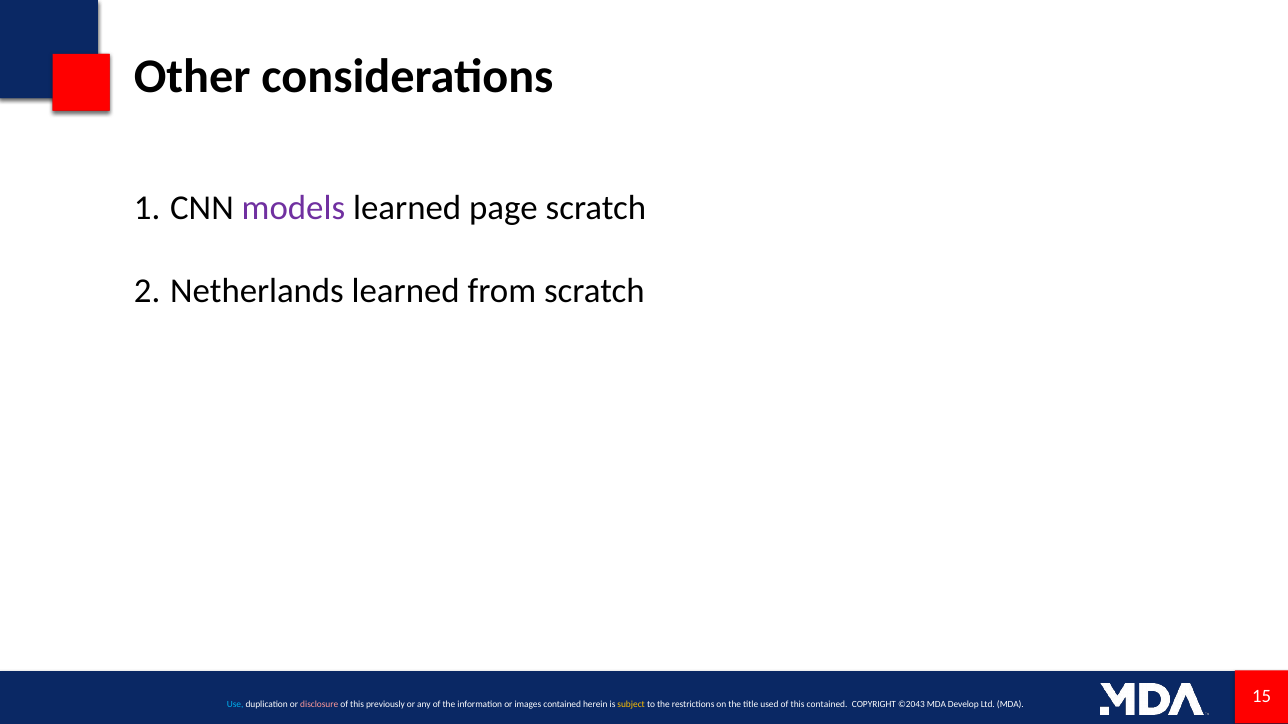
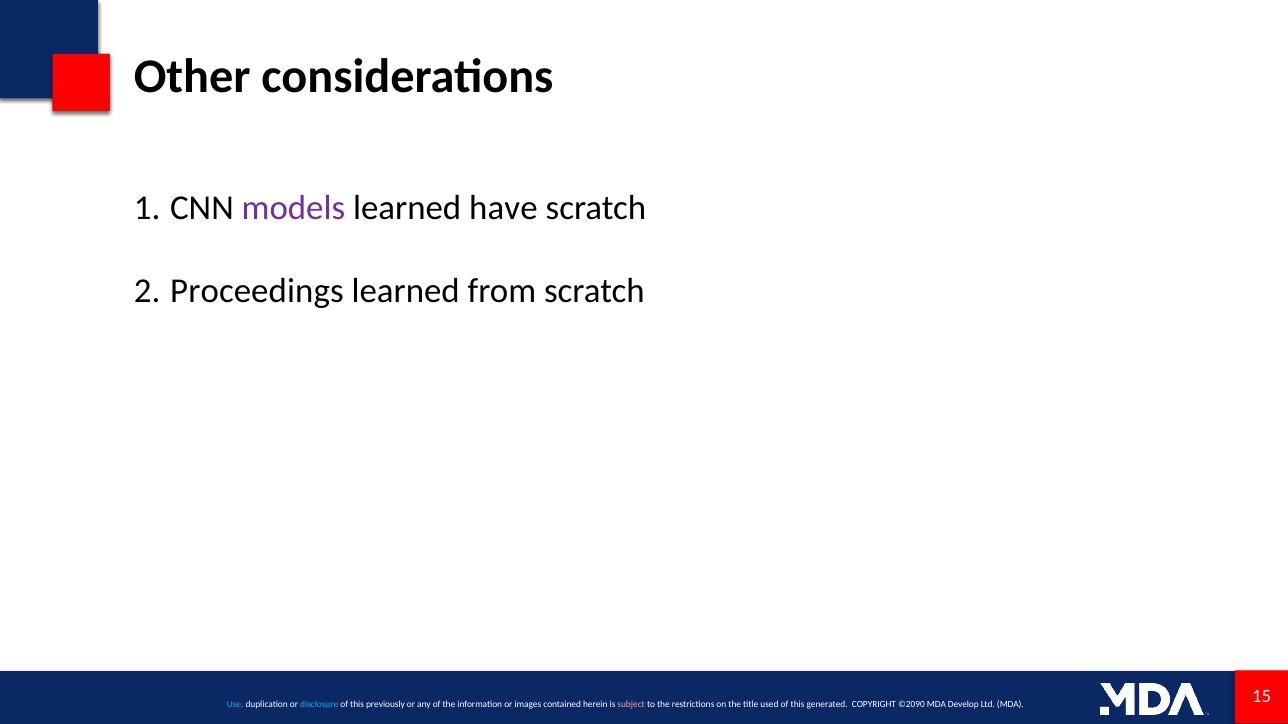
page: page -> have
Netherlands: Netherlands -> Proceedings
disclosure colour: pink -> light blue
subject colour: yellow -> pink
this contained: contained -> generated
©2043: ©2043 -> ©2090
